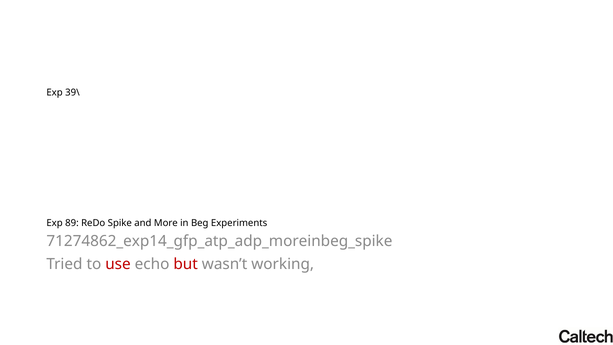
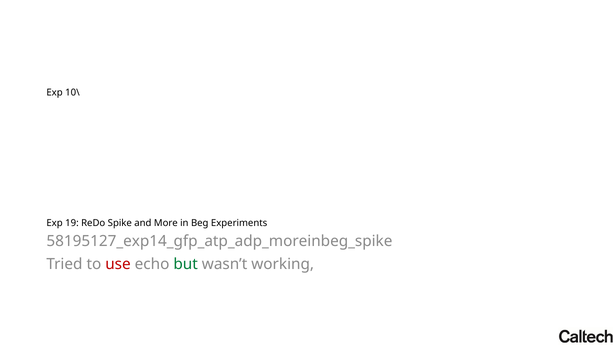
39\: 39\ -> 10\
89: 89 -> 19
71274862_exp14_gfp_atp_adp_moreinbeg_spike: 71274862_exp14_gfp_atp_adp_moreinbeg_spike -> 58195127_exp14_gfp_atp_adp_moreinbeg_spike
but colour: red -> green
